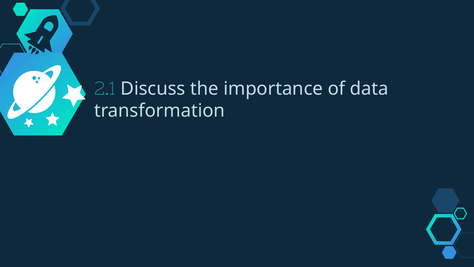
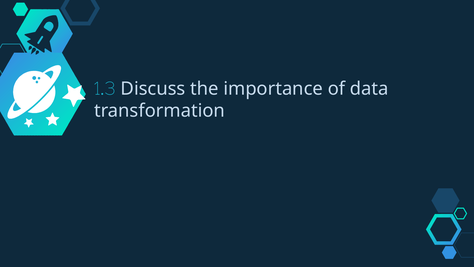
2.1: 2.1 -> 1.3
